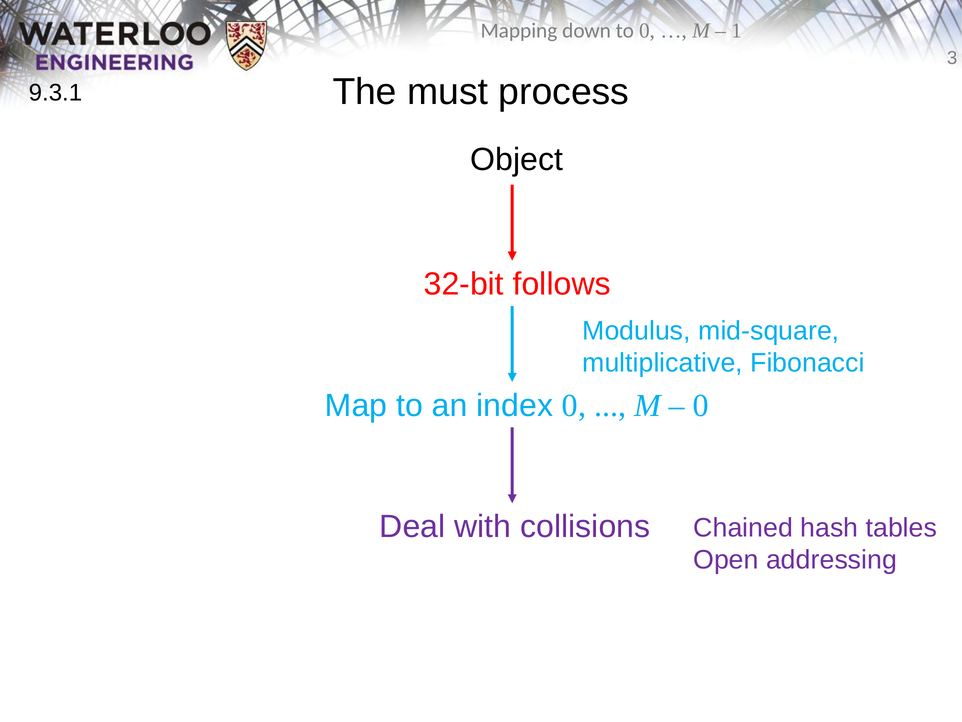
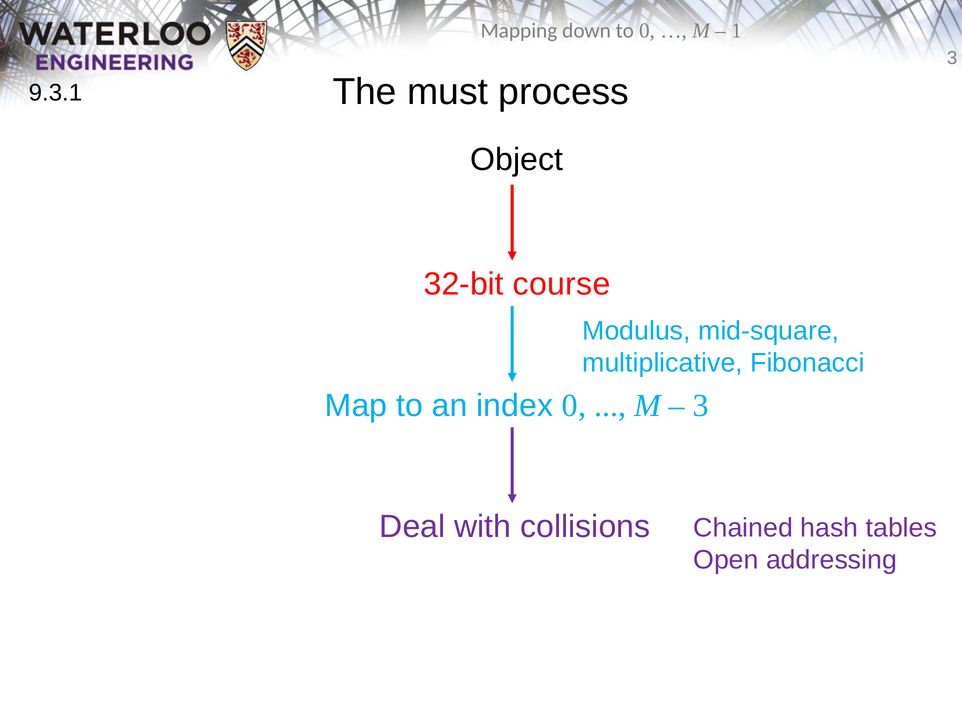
follows: follows -> course
0 at (701, 405): 0 -> 3
